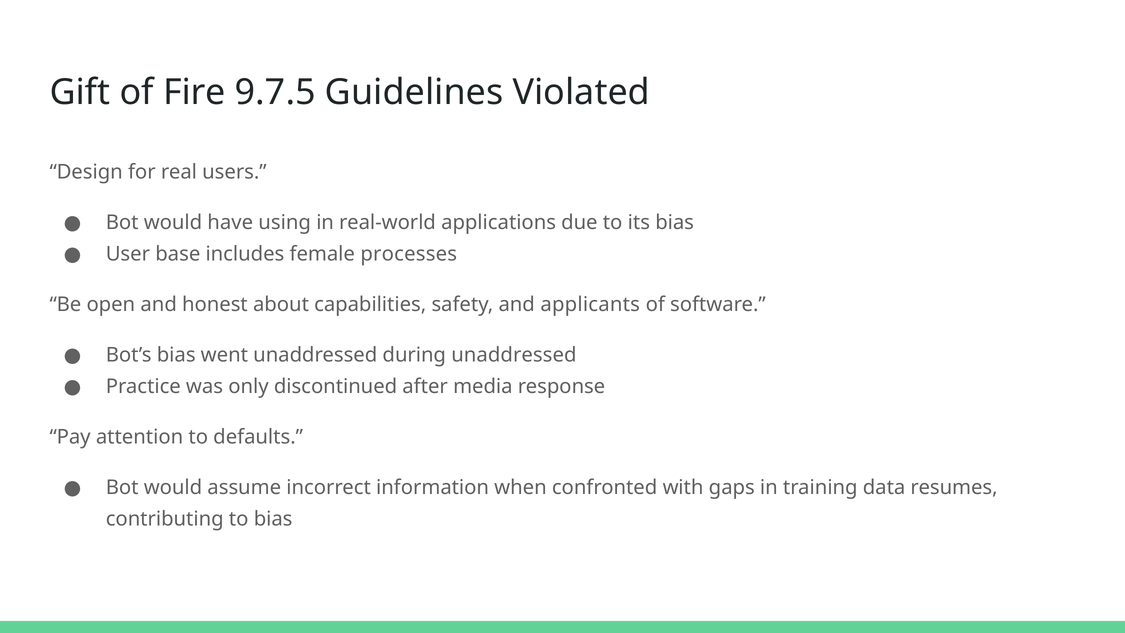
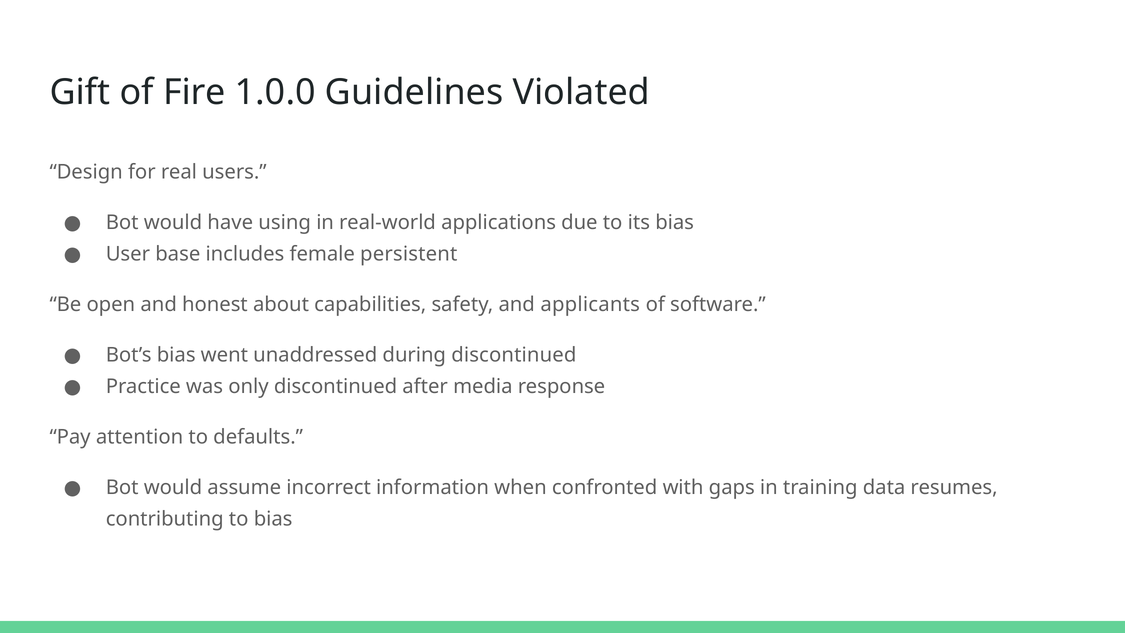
9.7.5: 9.7.5 -> 1.0.0
processes: processes -> persistent
during unaddressed: unaddressed -> discontinued
